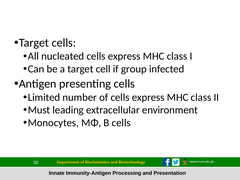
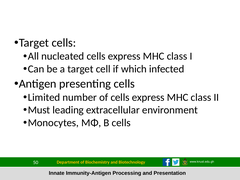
group: group -> which
